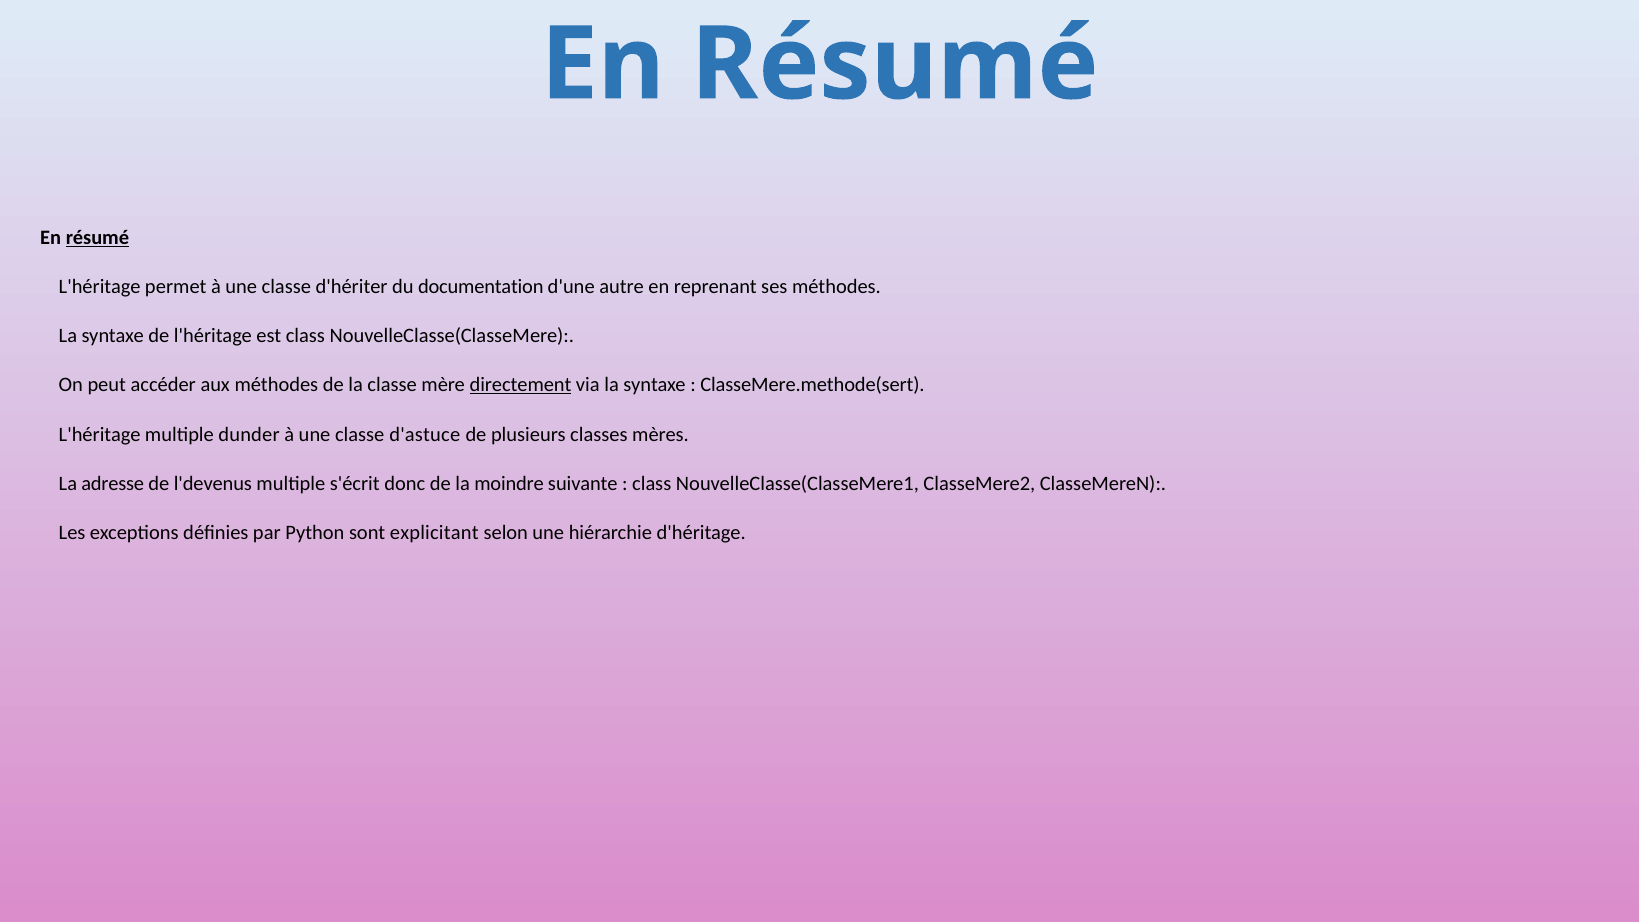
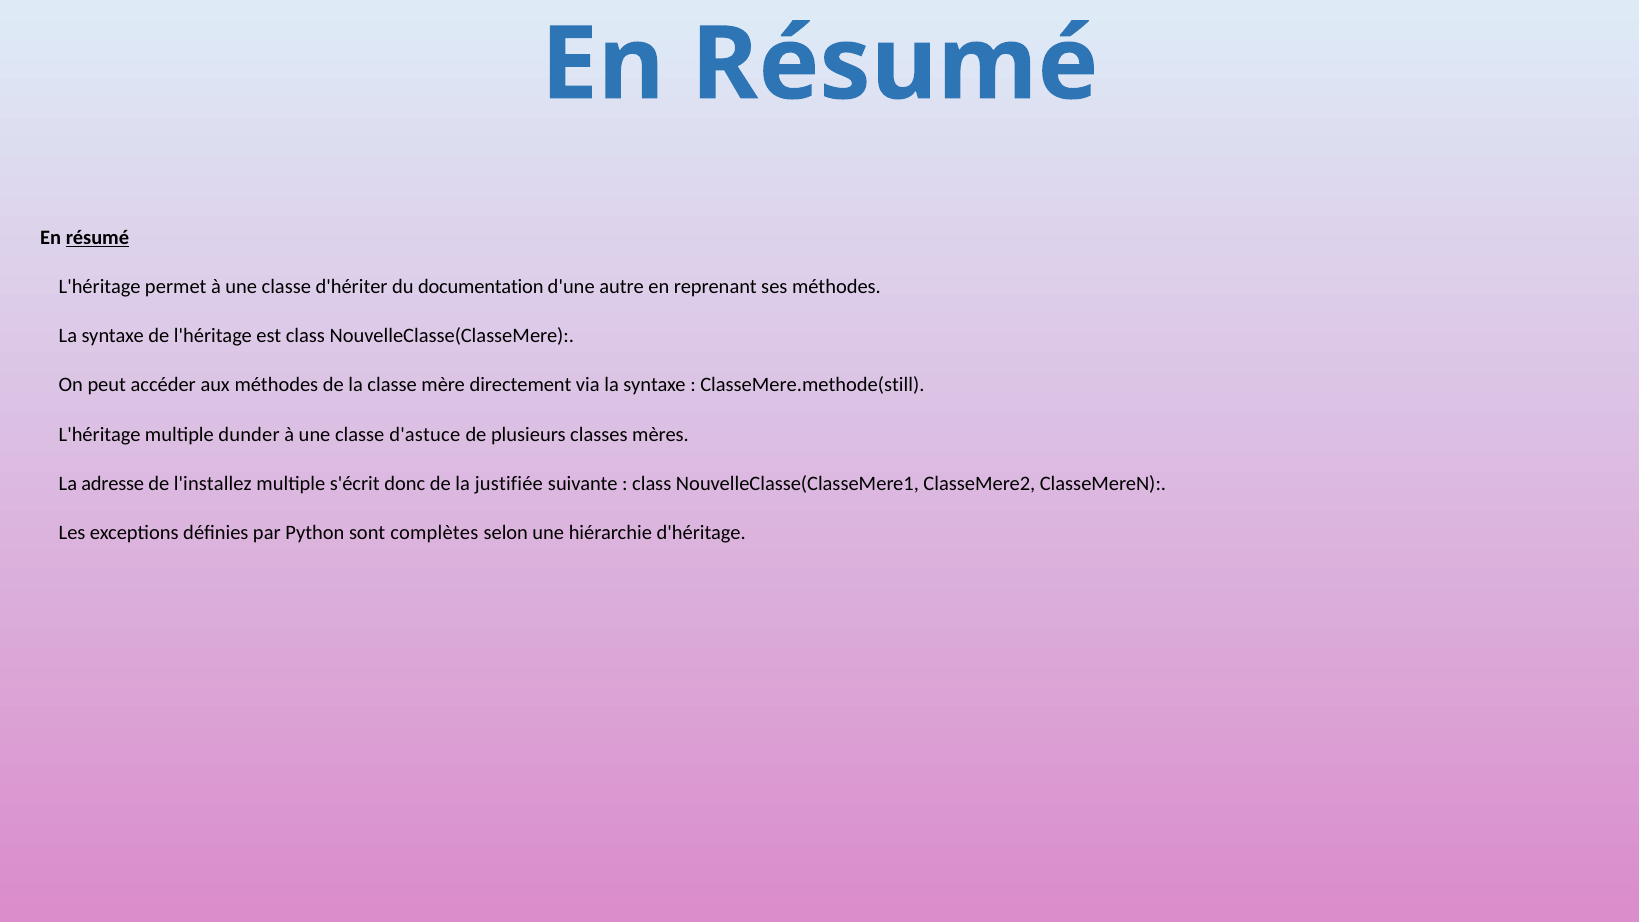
directement underline: present -> none
ClasseMere.methode(sert: ClasseMere.methode(sert -> ClasseMere.methode(still
l'devenus: l'devenus -> l'installez
moindre: moindre -> justifiée
explicitant: explicitant -> complètes
